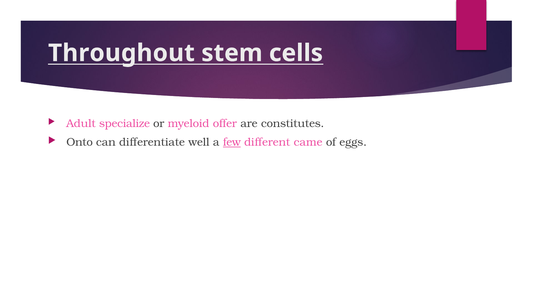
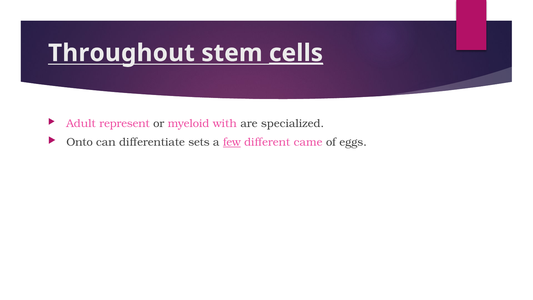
cells underline: none -> present
specialize: specialize -> represent
offer: offer -> with
constitutes: constitutes -> specialized
well: well -> sets
